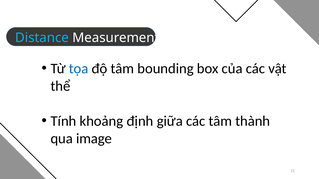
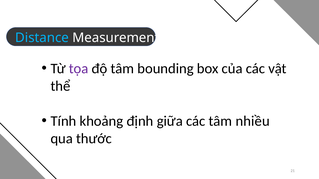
tọa colour: blue -> purple
thành: thành -> nhiều
image: image -> thước
